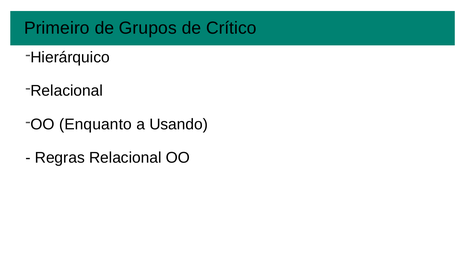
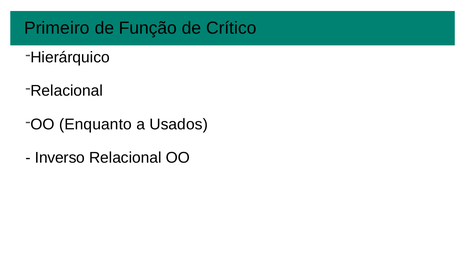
Grupos: Grupos -> Função
Usando: Usando -> Usados
Regras: Regras -> Inverso
